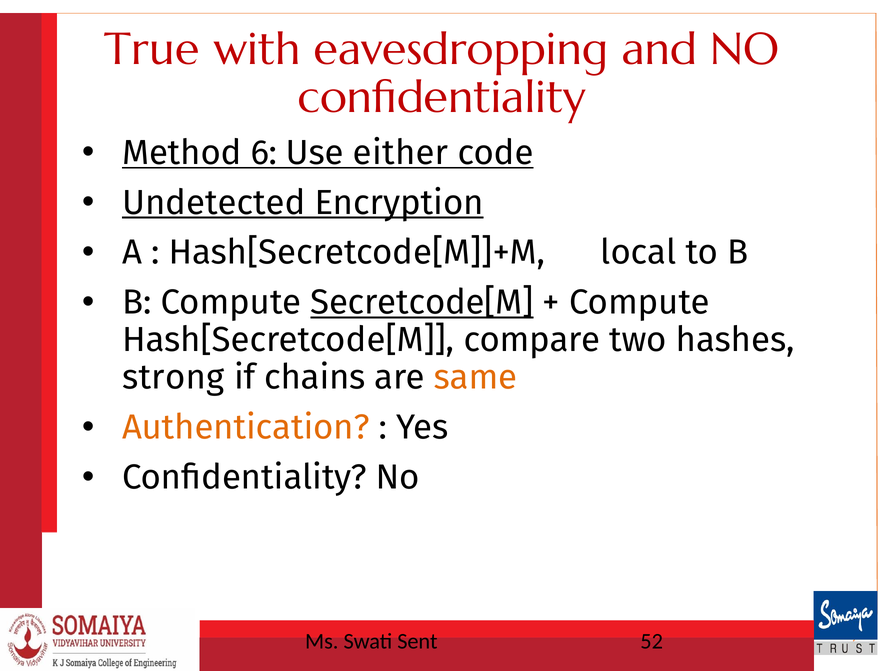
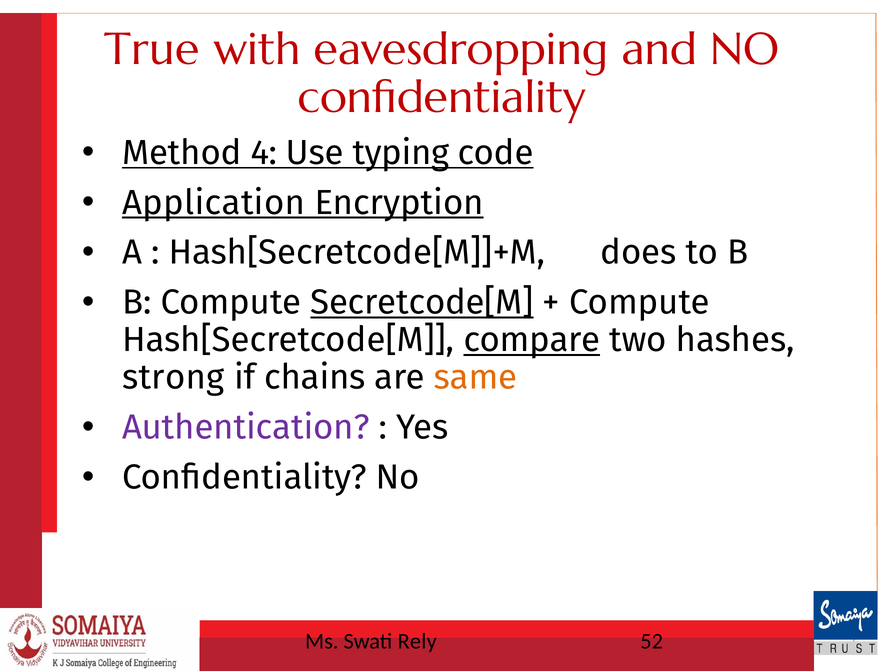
6: 6 -> 4
either: either -> typing
Undetected: Undetected -> Application
local: local -> does
compare underline: none -> present
Authentication colour: orange -> purple
Sent: Sent -> Rely
